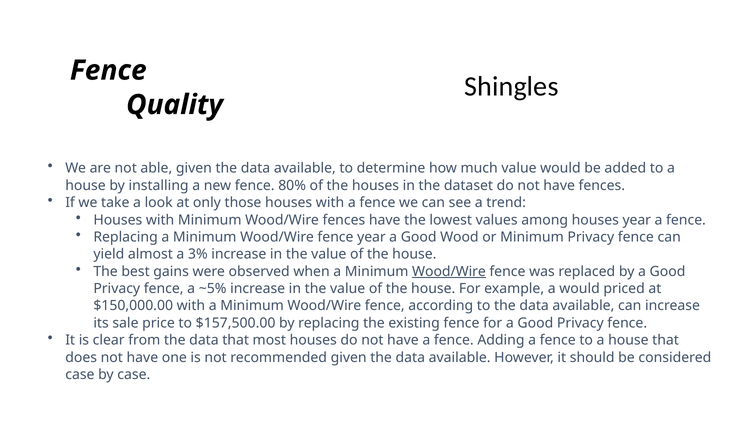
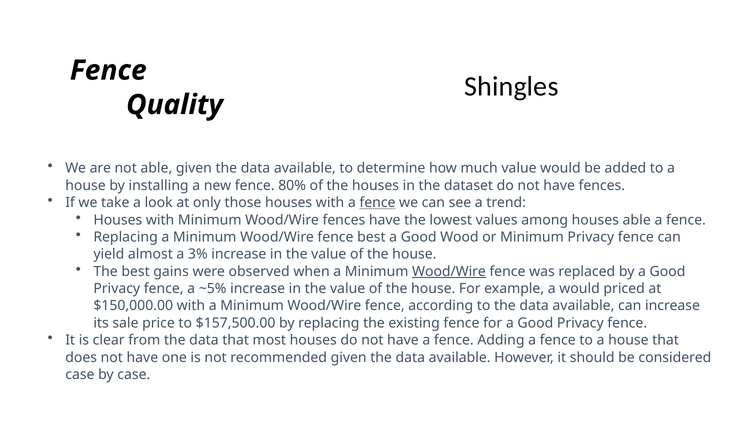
fence at (378, 203) underline: none -> present
houses year: year -> able
fence year: year -> best
